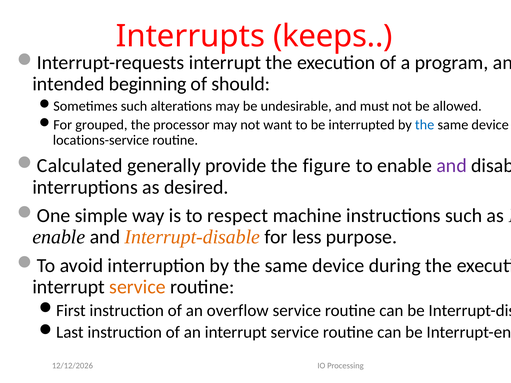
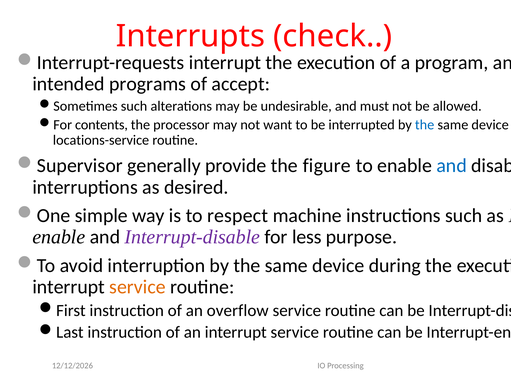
keeps: keeps -> check
beginning: beginning -> programs
should: should -> accept
grouped: grouped -> contents
Calculated: Calculated -> Supervisor
and at (452, 166) colour: purple -> blue
Interrupt-disable at (192, 237) colour: orange -> purple
